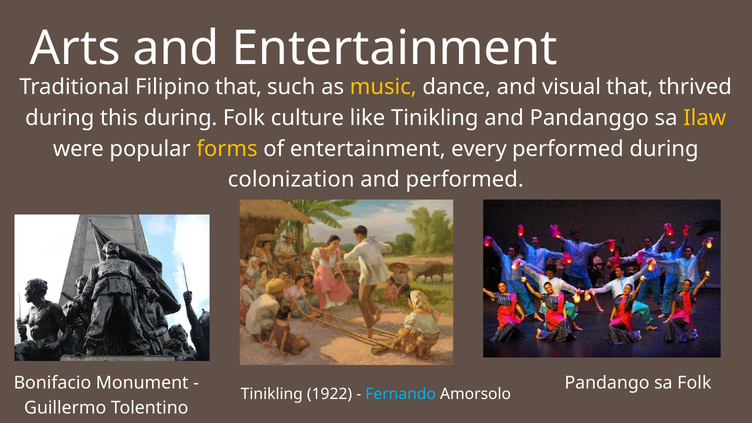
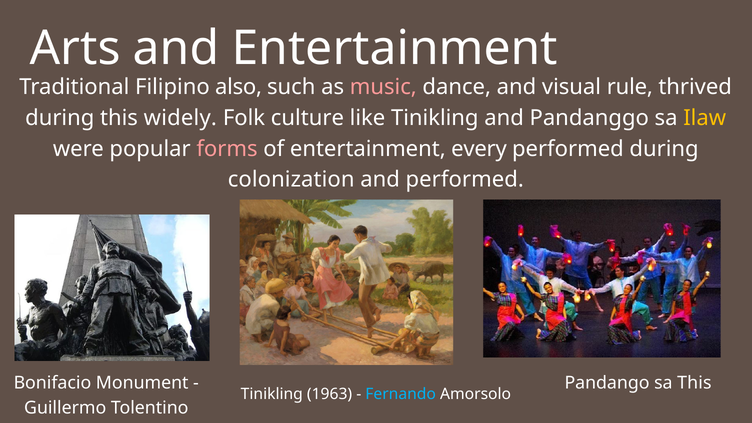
Filipino that: that -> also
music colour: yellow -> pink
visual that: that -> rule
this during: during -> widely
forms colour: yellow -> pink
sa Folk: Folk -> This
1922: 1922 -> 1963
